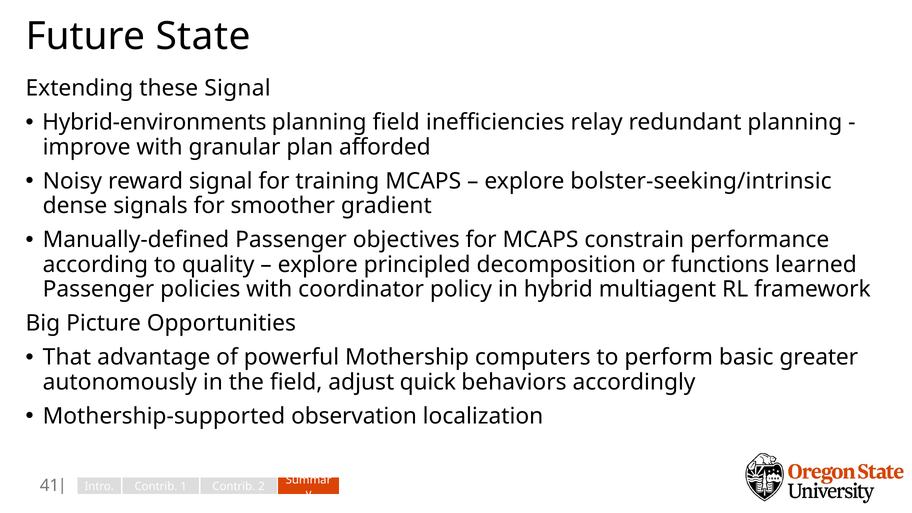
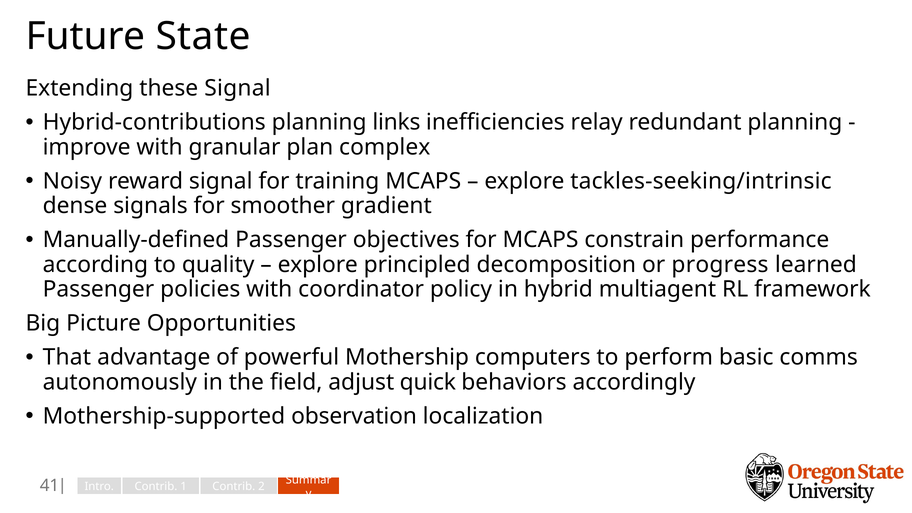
Hybrid-environments: Hybrid-environments -> Hybrid-contributions
planning field: field -> links
afforded: afforded -> complex
bolster-seeking/intrinsic: bolster-seeking/intrinsic -> tackles-seeking/intrinsic
functions: functions -> progress
greater: greater -> comms
